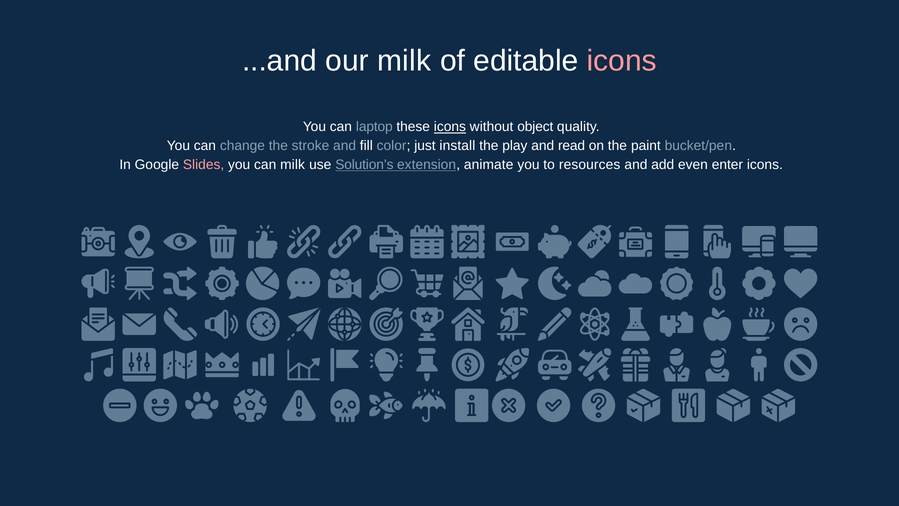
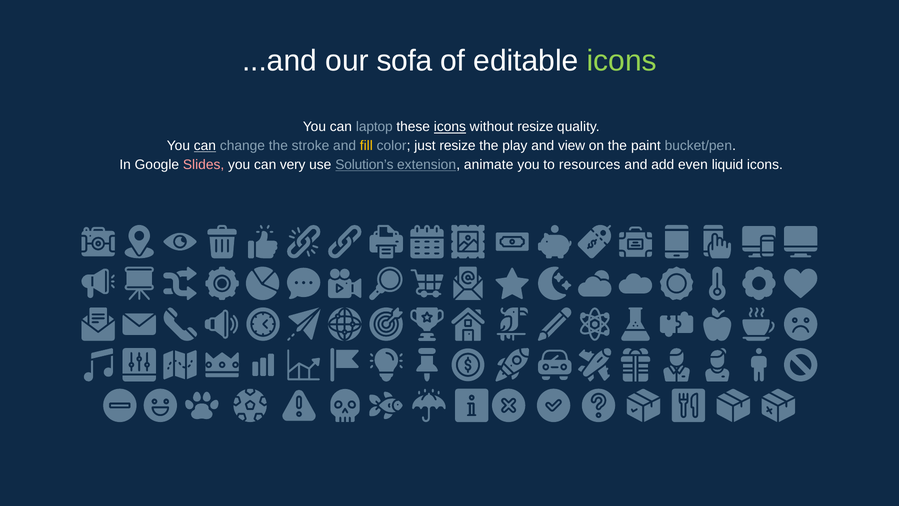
our milk: milk -> sofa
icons at (622, 61) colour: pink -> light green
without object: object -> resize
can at (205, 146) underline: none -> present
fill colour: white -> yellow
just install: install -> resize
read: read -> view
can milk: milk -> very
enter: enter -> liquid
